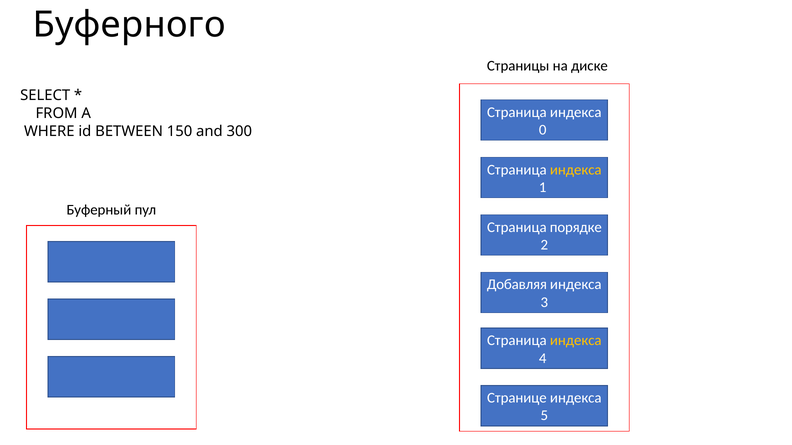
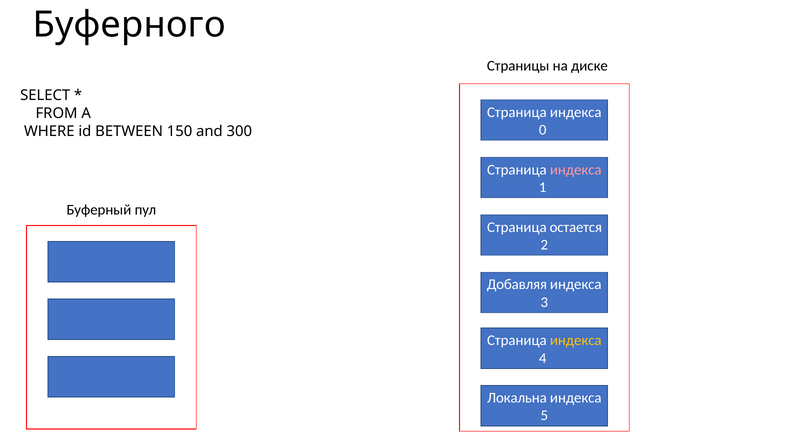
индекса at (576, 170) colour: yellow -> pink
порядке: порядке -> остается
Странице: Странице -> Локальна
